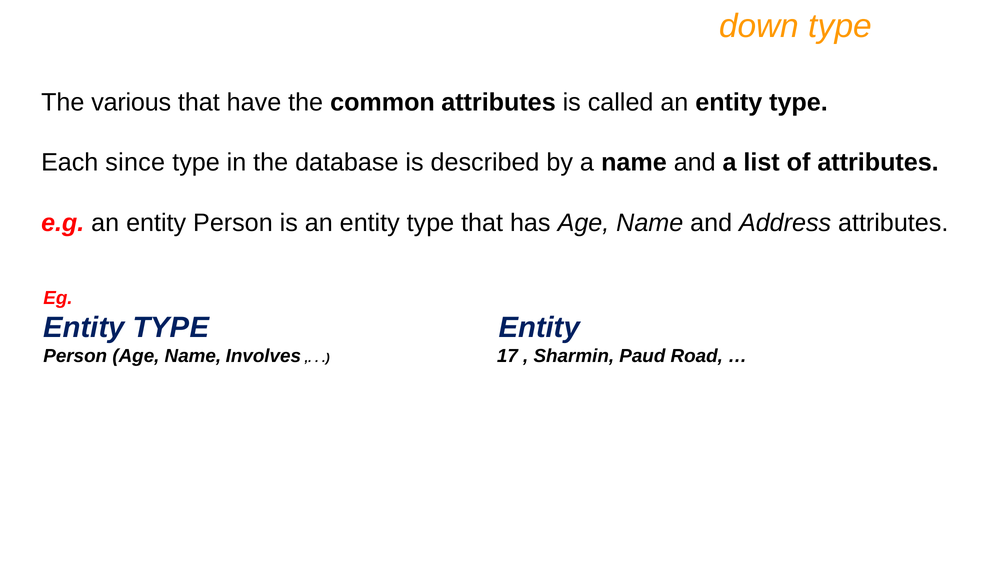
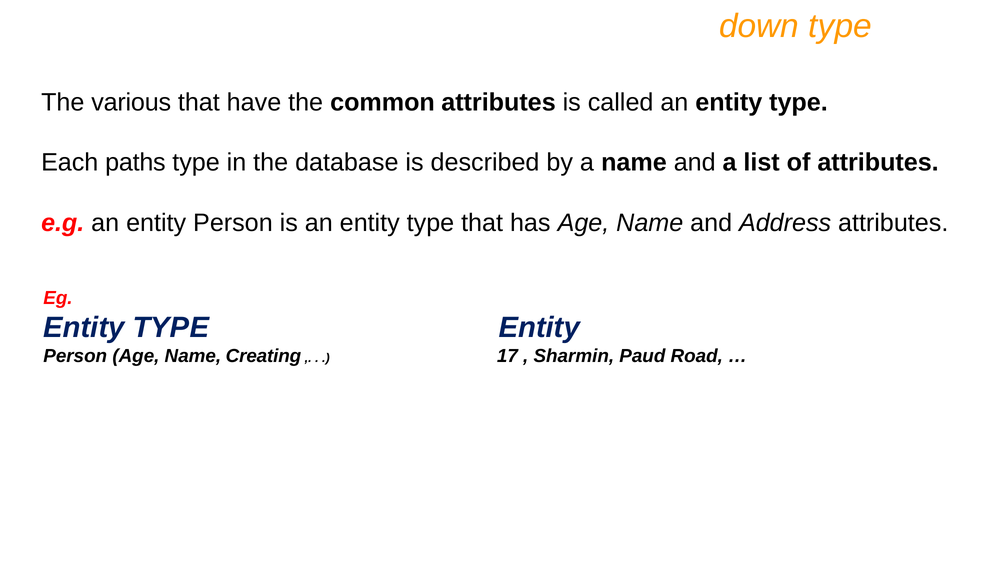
since: since -> paths
Involves: Involves -> Creating
